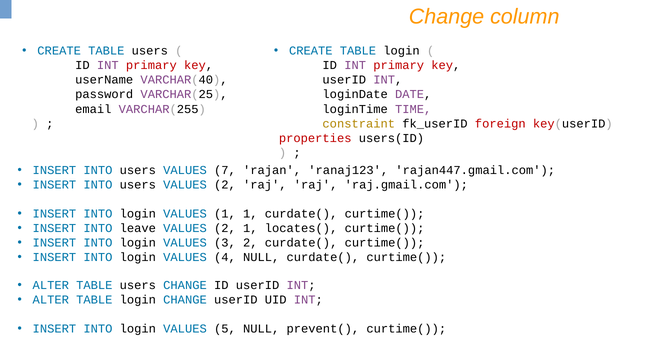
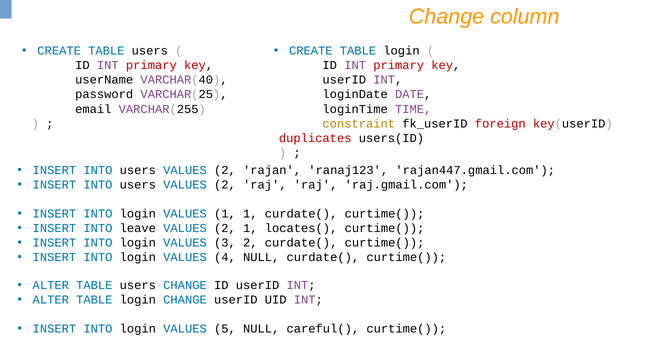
properties: properties -> duplicates
7 at (225, 170): 7 -> 2
prevent(: prevent( -> careful(
